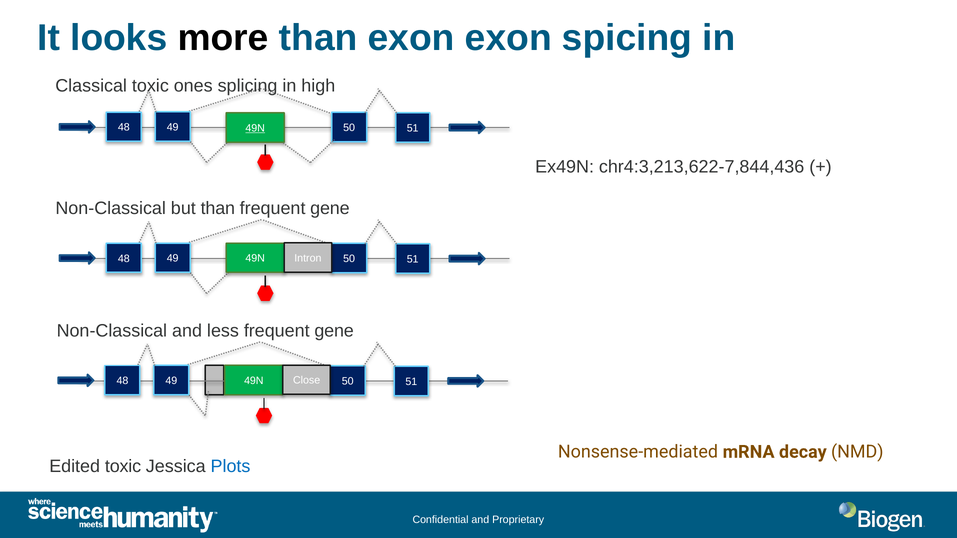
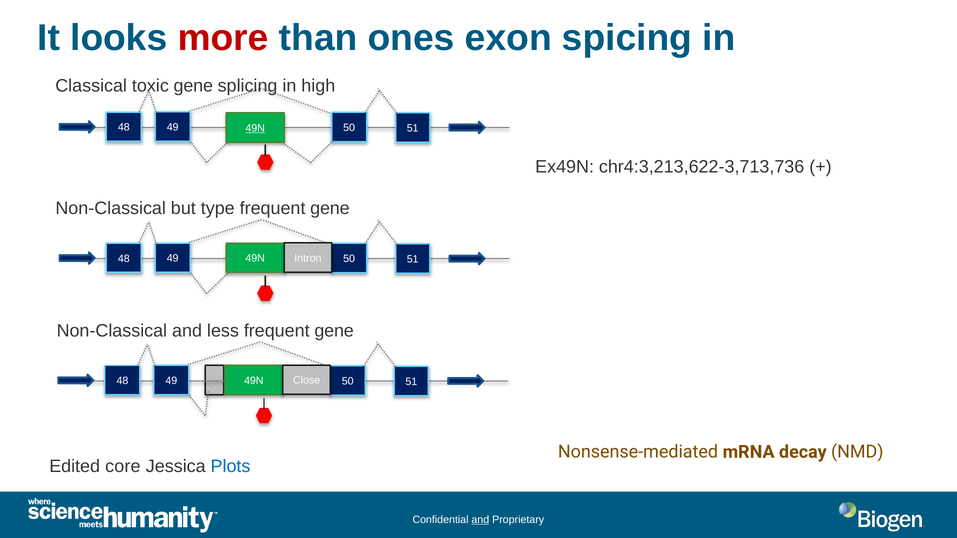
more colour: black -> red
than exon: exon -> ones
toxic ones: ones -> gene
chr4:3,213,622-7,844,436: chr4:3,213,622-7,844,436 -> chr4:3,213,622-3,713,736
but than: than -> type
Edited toxic: toxic -> core
and at (480, 520) underline: none -> present
